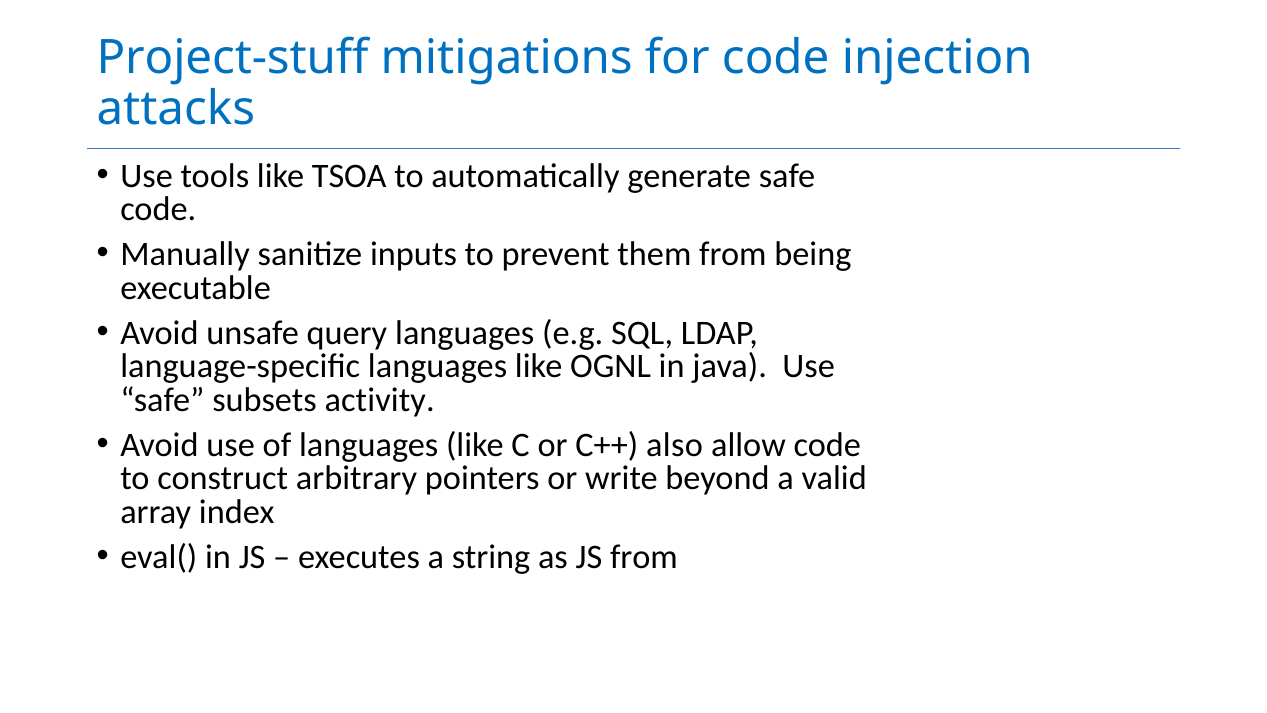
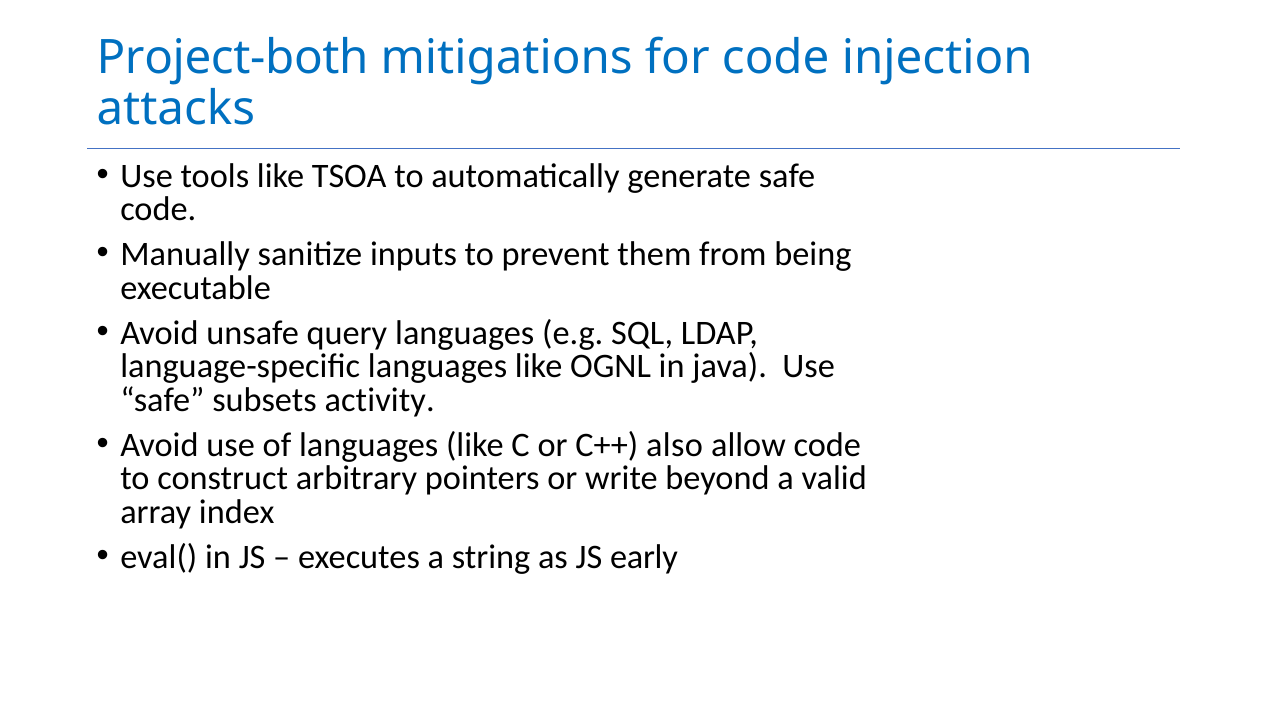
Project-stuff: Project-stuff -> Project-both
JS from: from -> early
